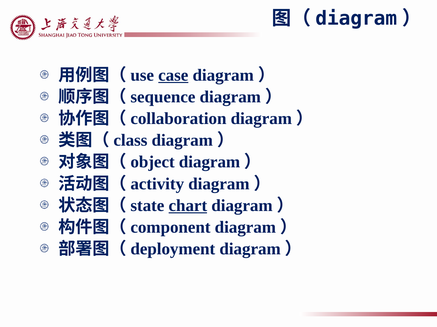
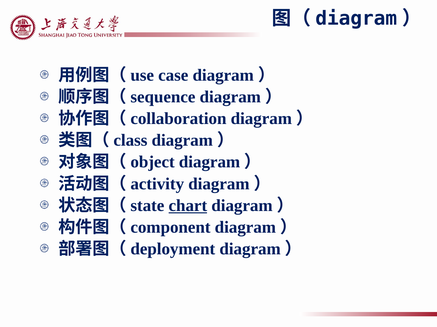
case underline: present -> none
